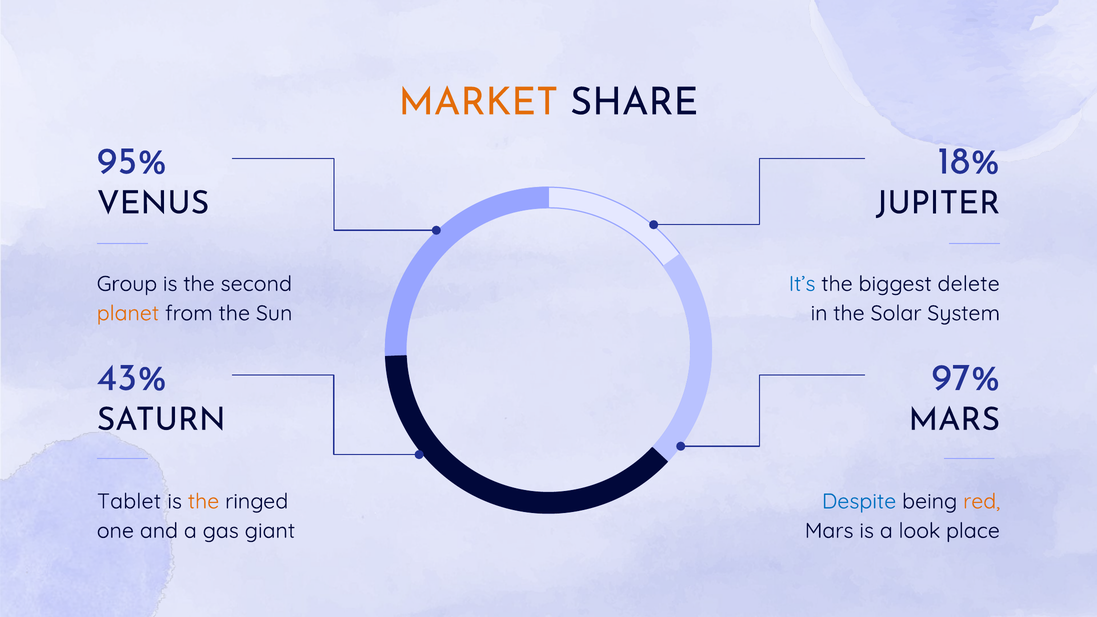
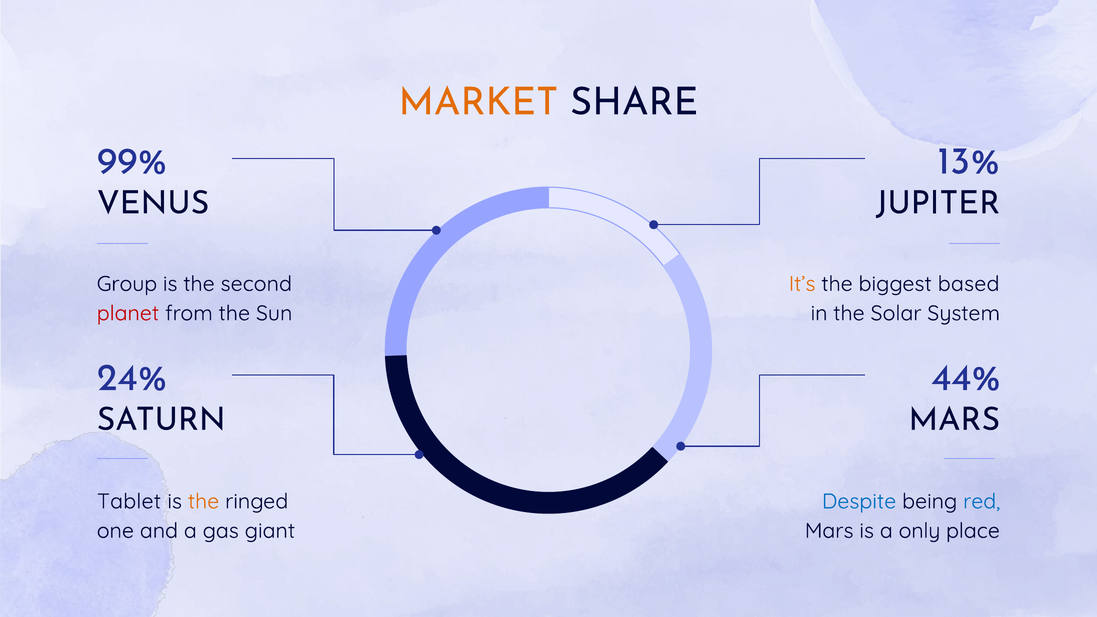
95%: 95% -> 99%
18%: 18% -> 13%
It’s colour: blue -> orange
delete: delete -> based
planet colour: orange -> red
43%: 43% -> 24%
97%: 97% -> 44%
red colour: orange -> blue
look: look -> only
